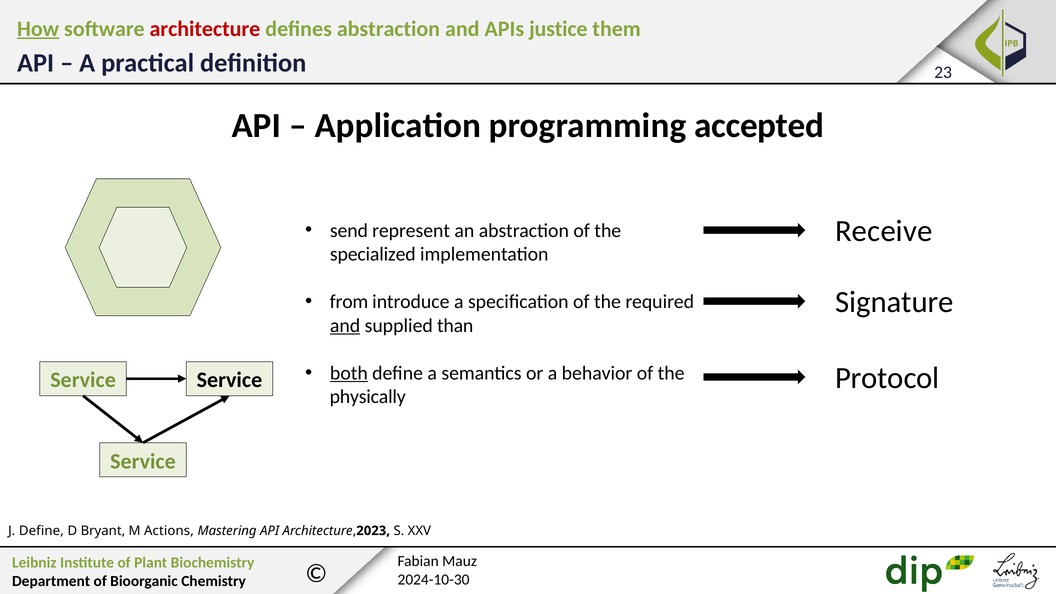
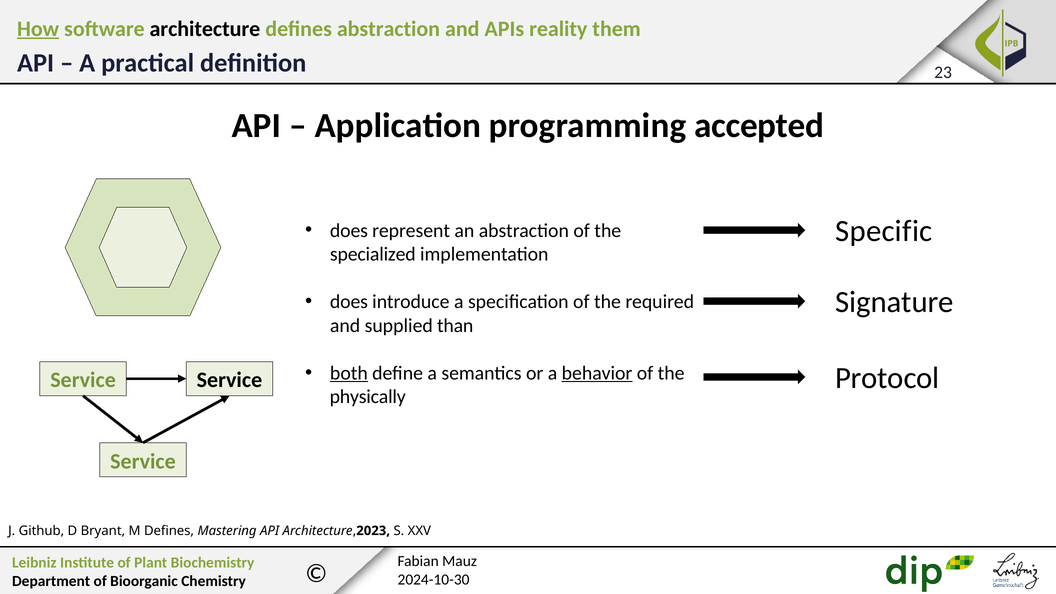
architecture colour: red -> black
justice: justice -> reality
Receive: Receive -> Specific
send at (349, 231): send -> does
from at (349, 302): from -> does
and at (345, 326) underline: present -> none
behavior underline: none -> present
J Define: Define -> Github
M Actions: Actions -> Defines
